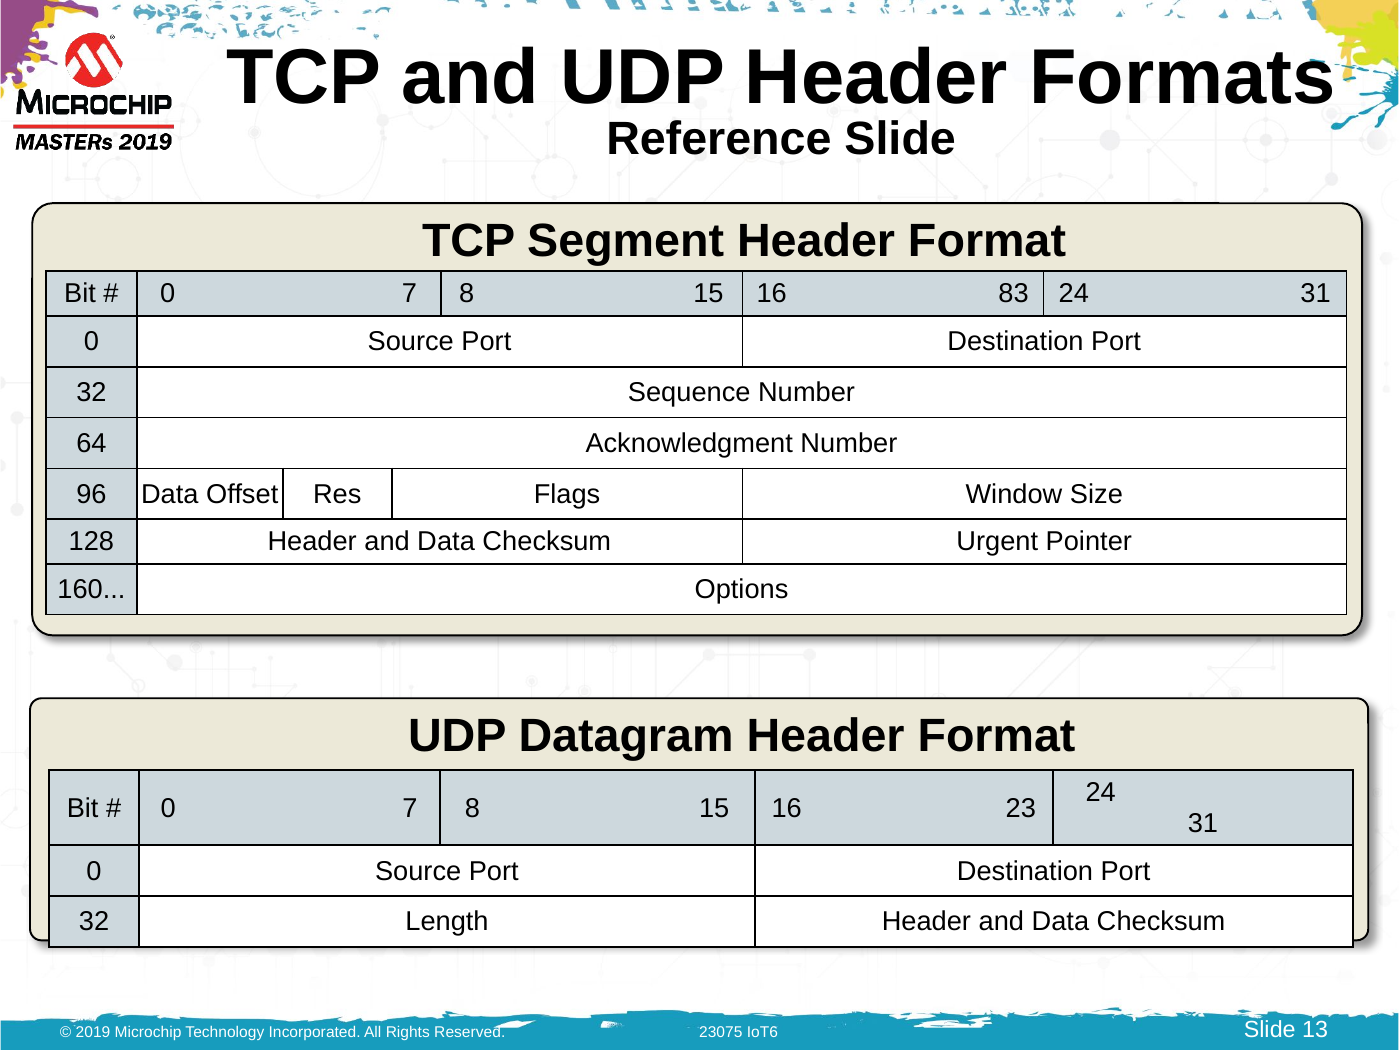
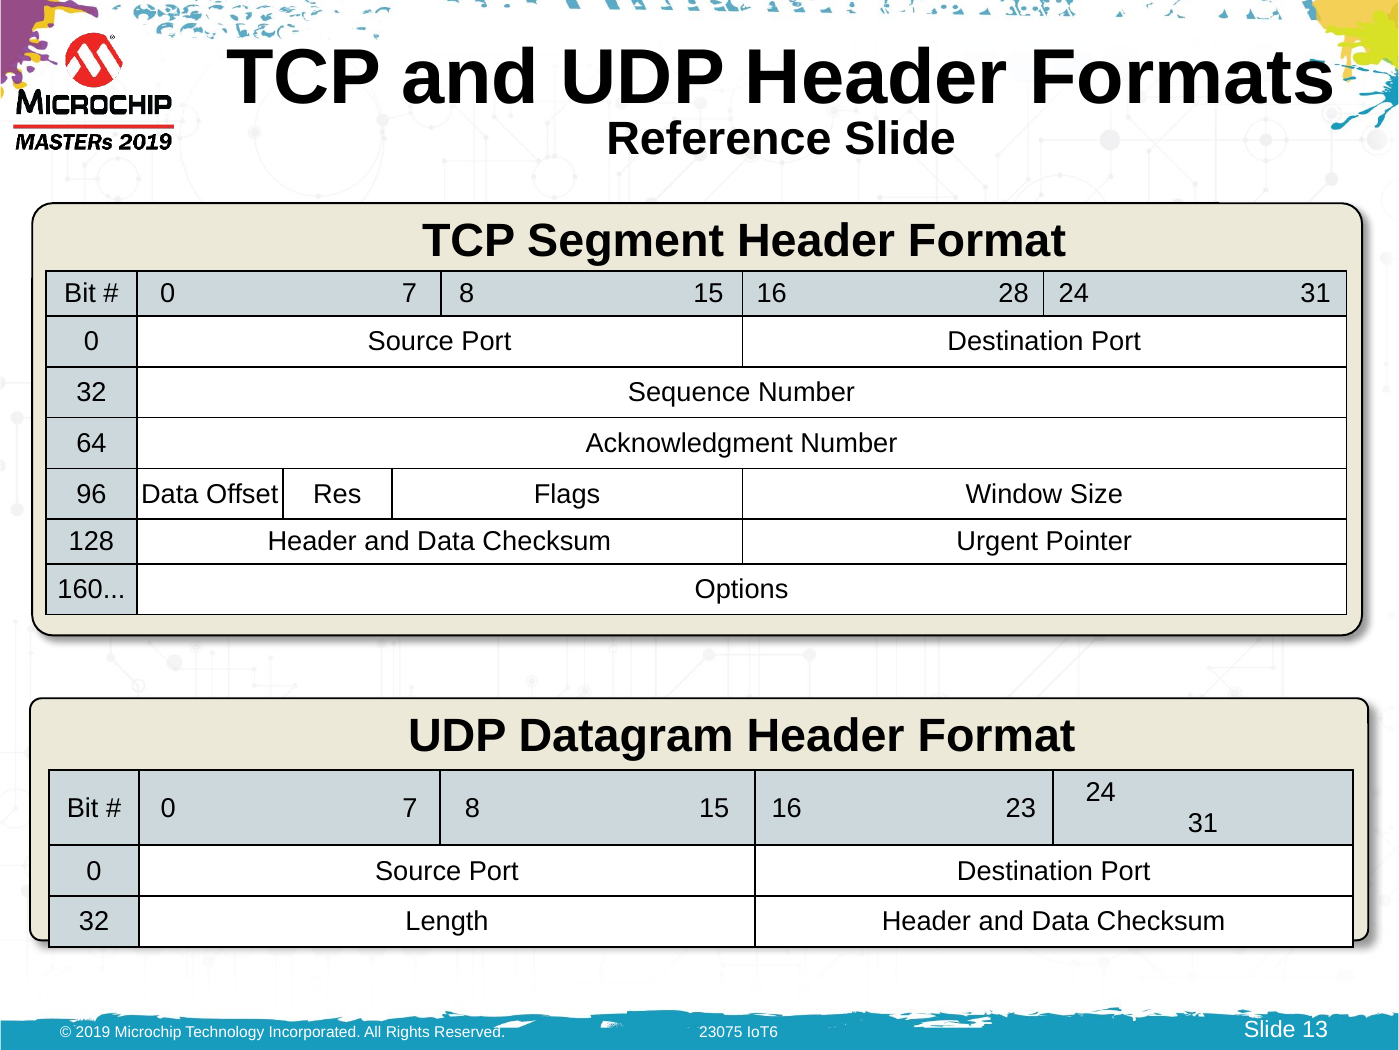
83: 83 -> 28
